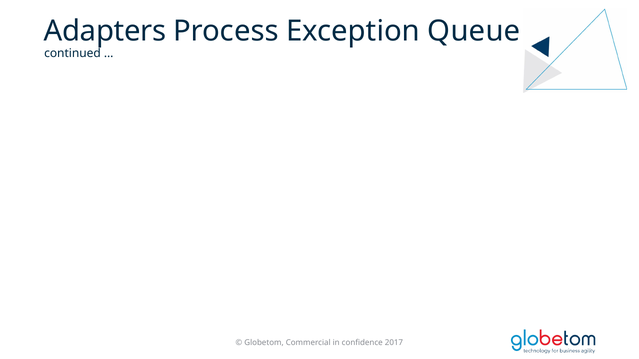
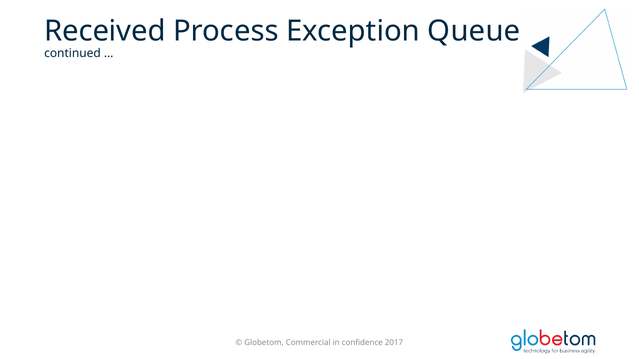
Adapters: Adapters -> Received
